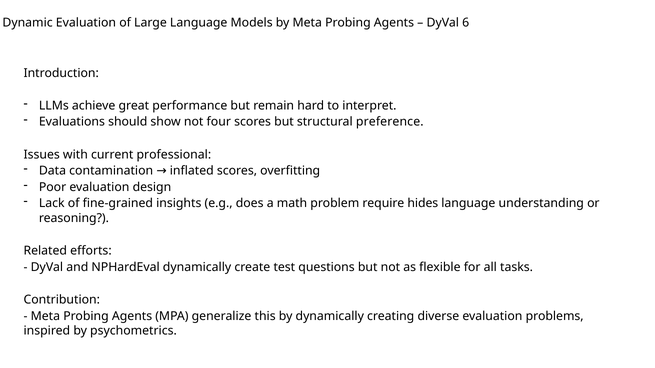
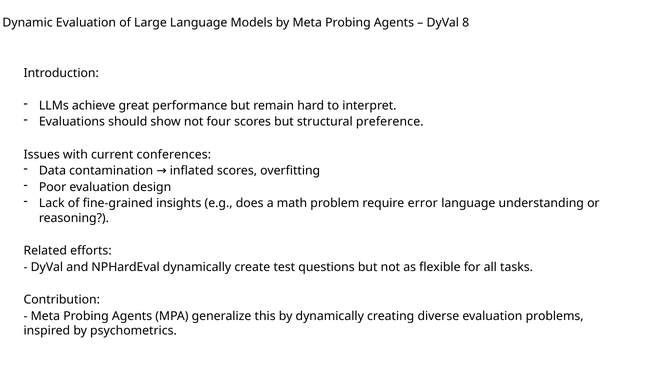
6: 6 -> 8
professional: professional -> conferences
hides: hides -> error
